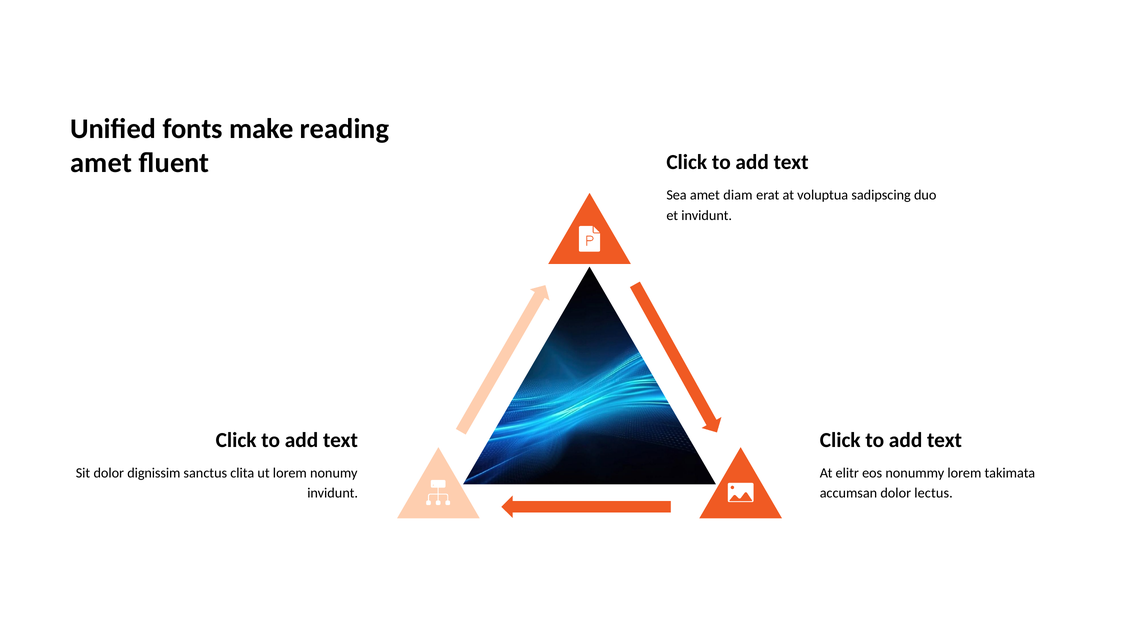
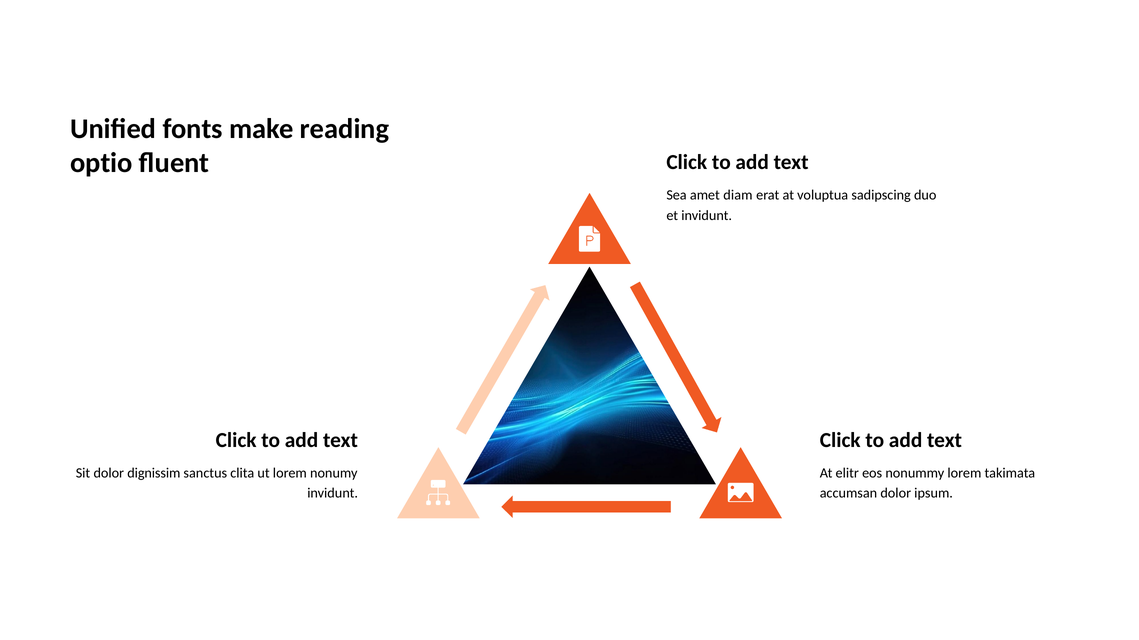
amet at (101, 163): amet -> optio
lectus: lectus -> ipsum
